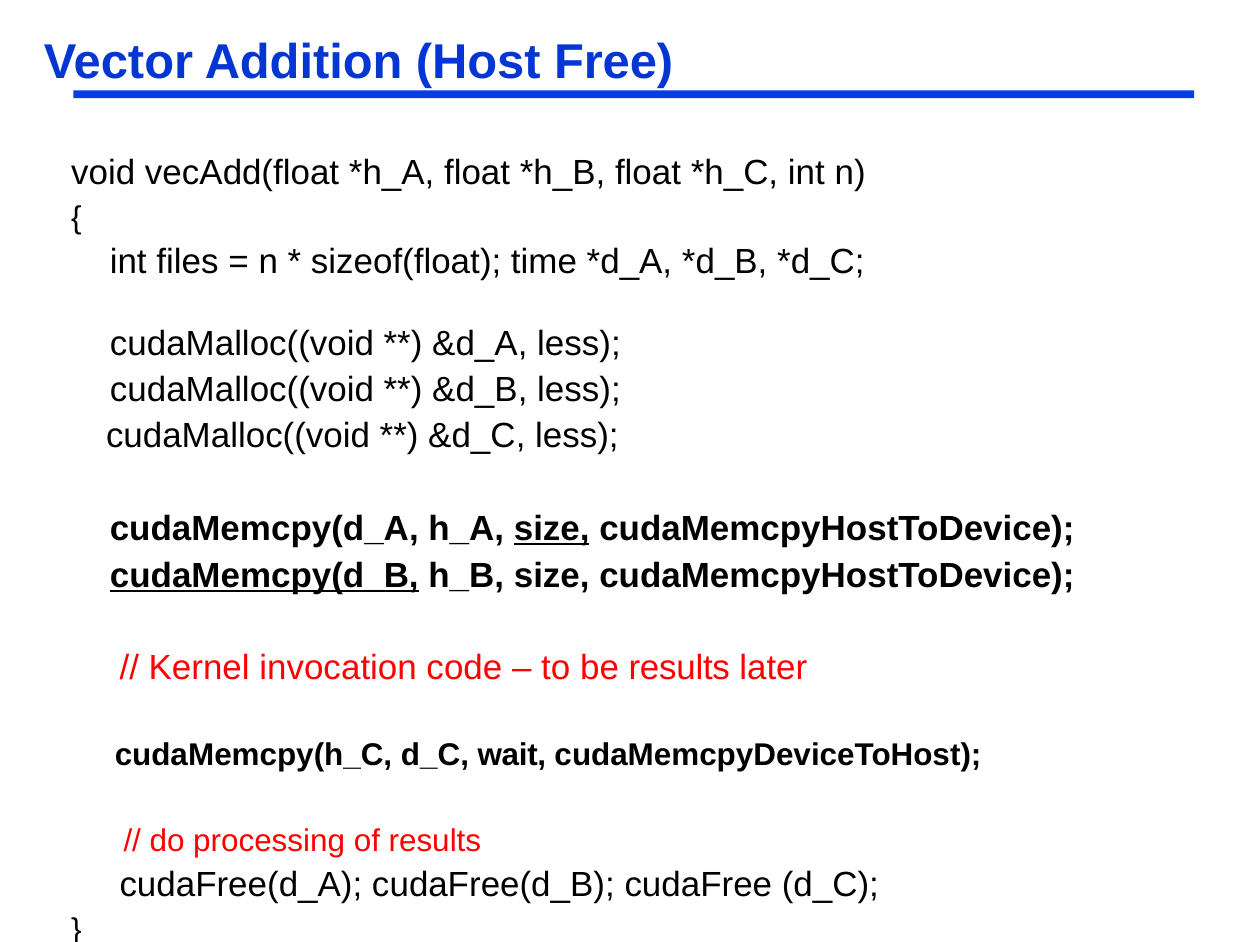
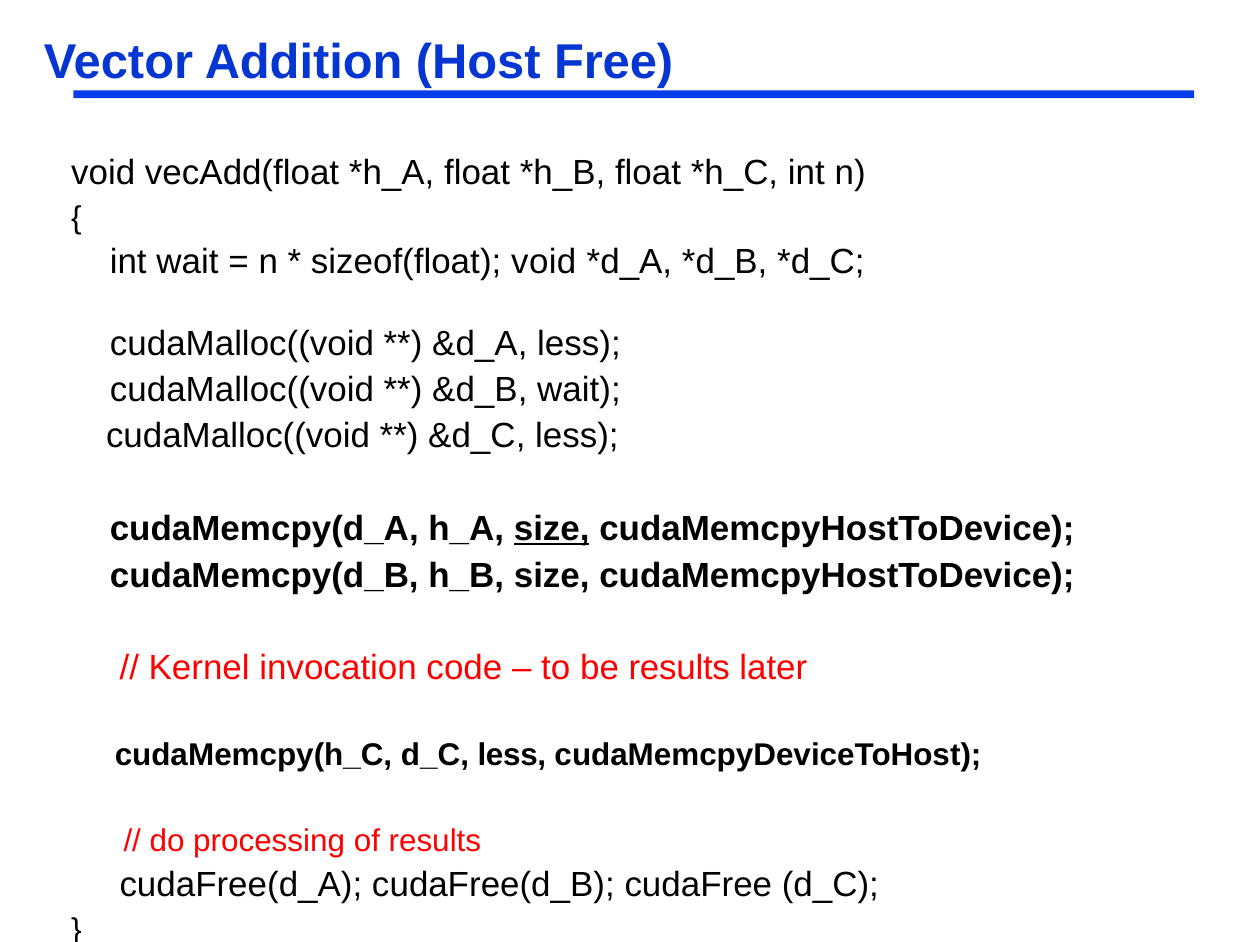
int files: files -> wait
sizeof(float time: time -> void
&d_B less: less -> wait
cudaMemcpy(d_B underline: present -> none
d_C wait: wait -> less
